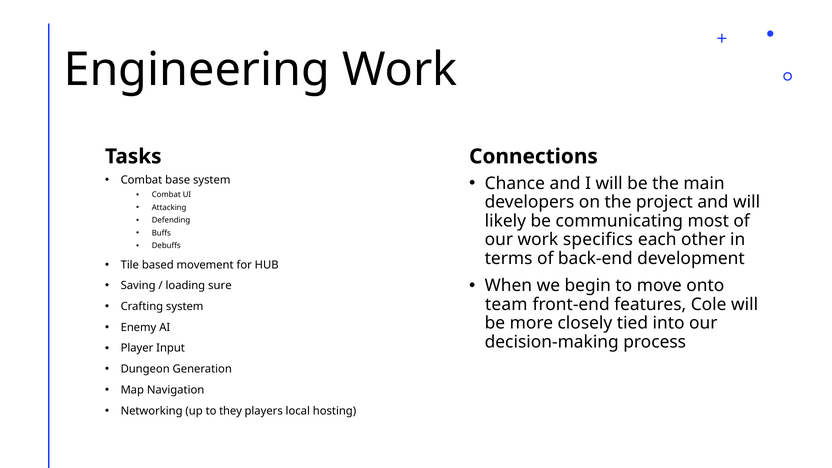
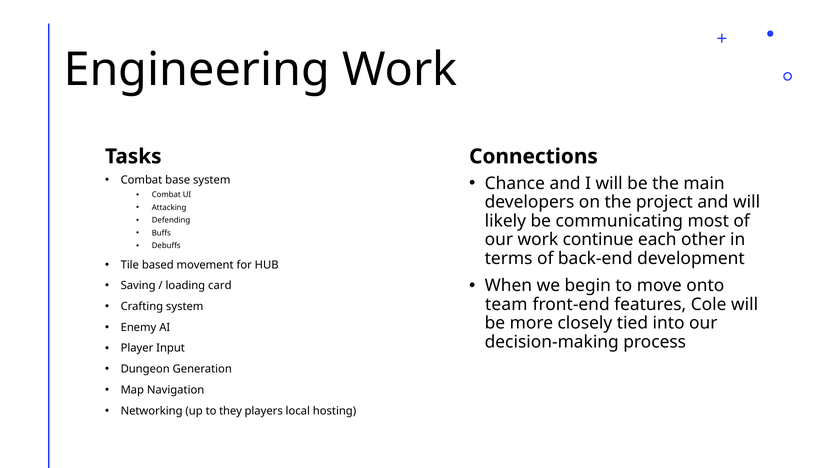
specifics: specifics -> continue
sure: sure -> card
